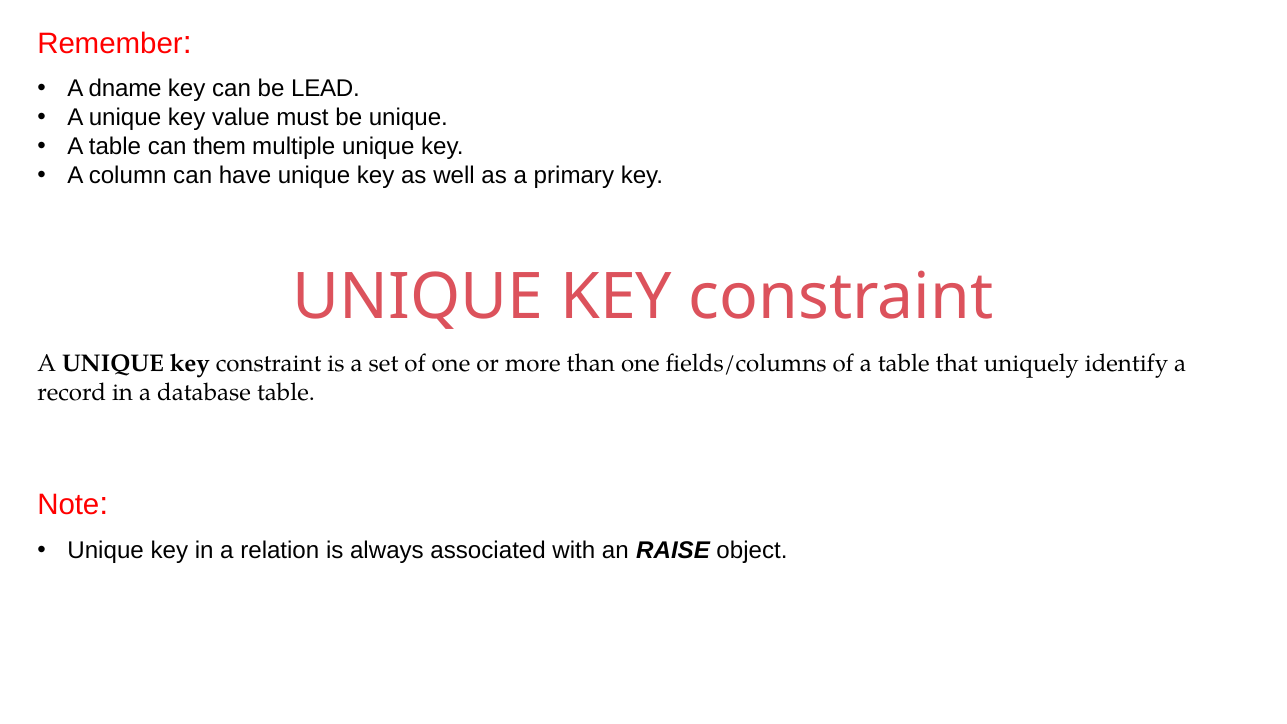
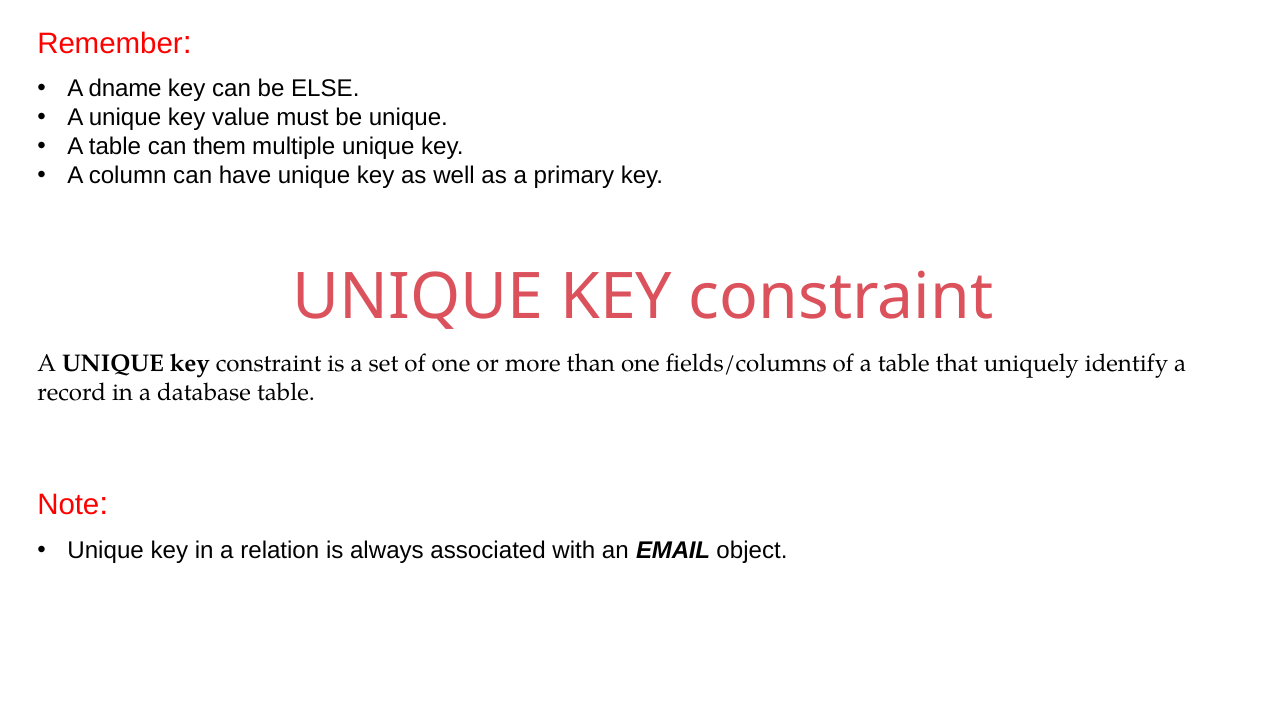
LEAD: LEAD -> ELSE
RAISE: RAISE -> EMAIL
